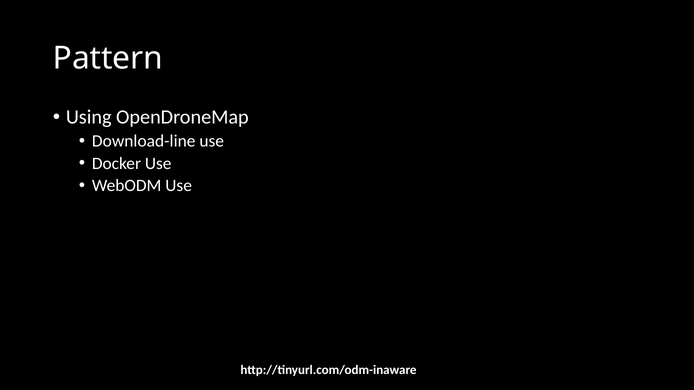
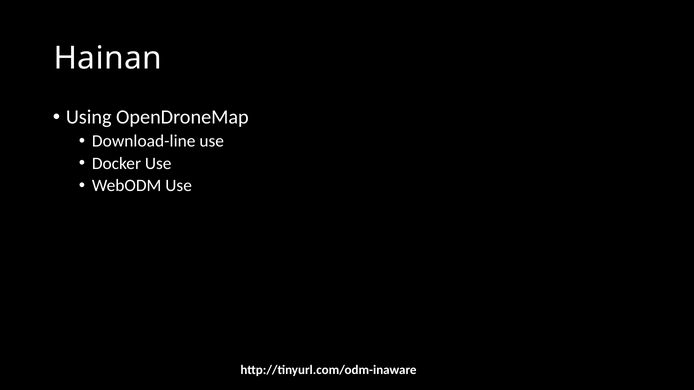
Pattern: Pattern -> Hainan
